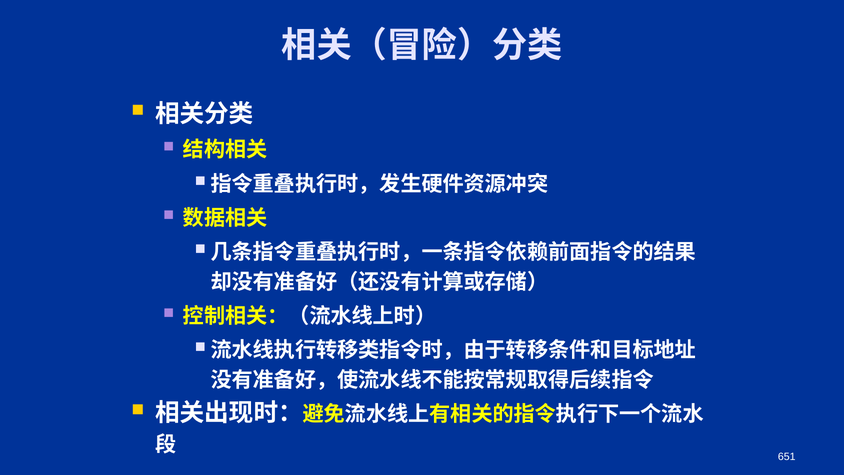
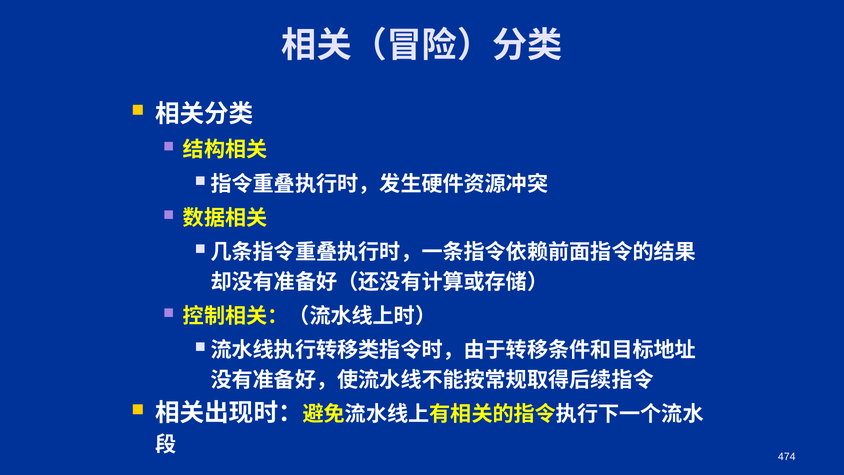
651: 651 -> 474
